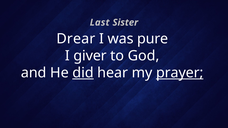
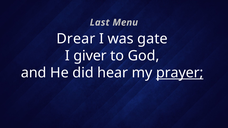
Sister: Sister -> Menu
pure: pure -> gate
did underline: present -> none
